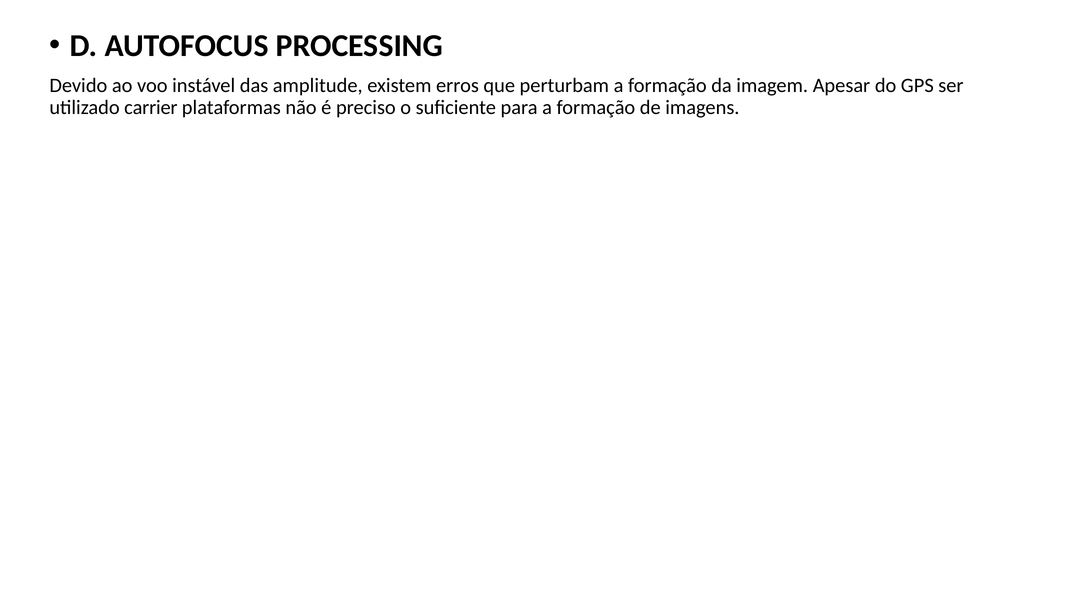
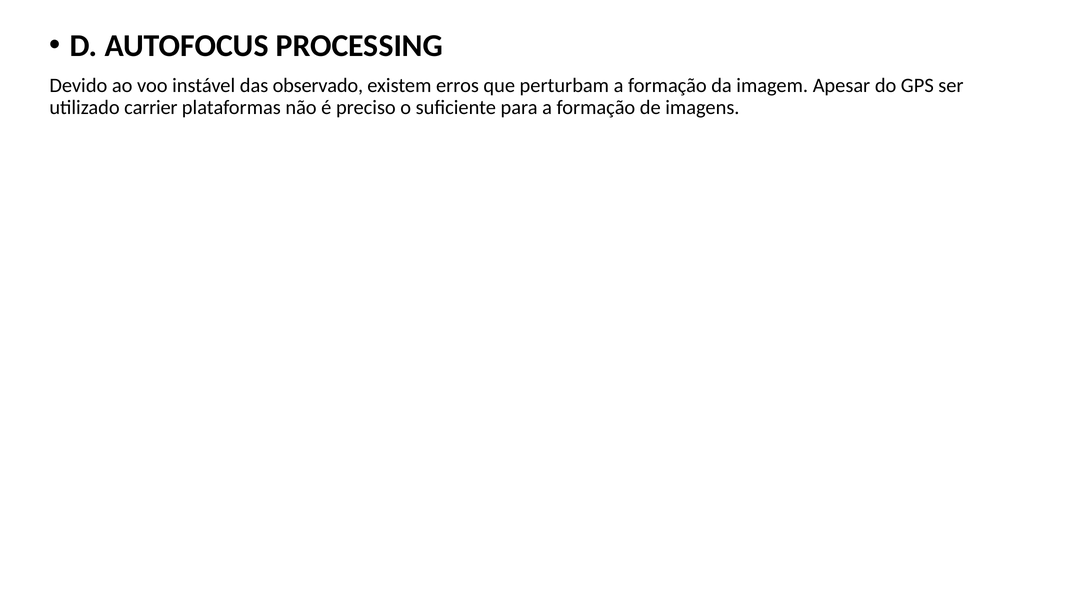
amplitude: amplitude -> observado
